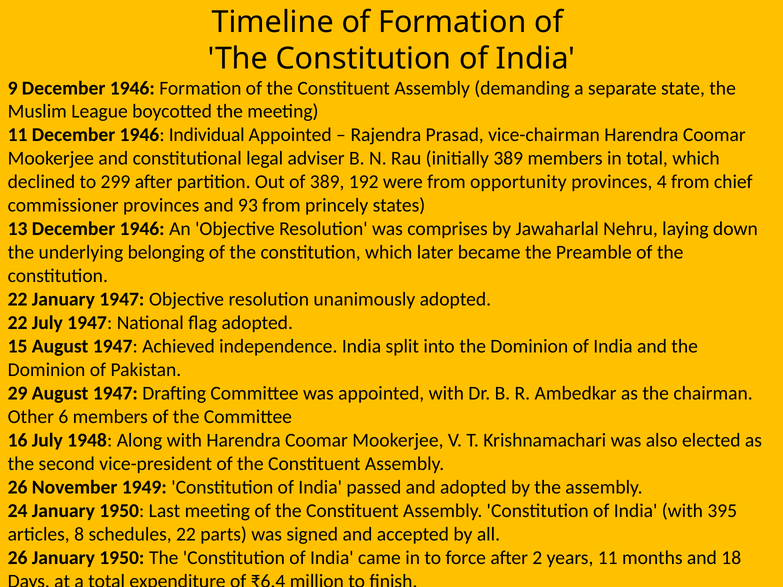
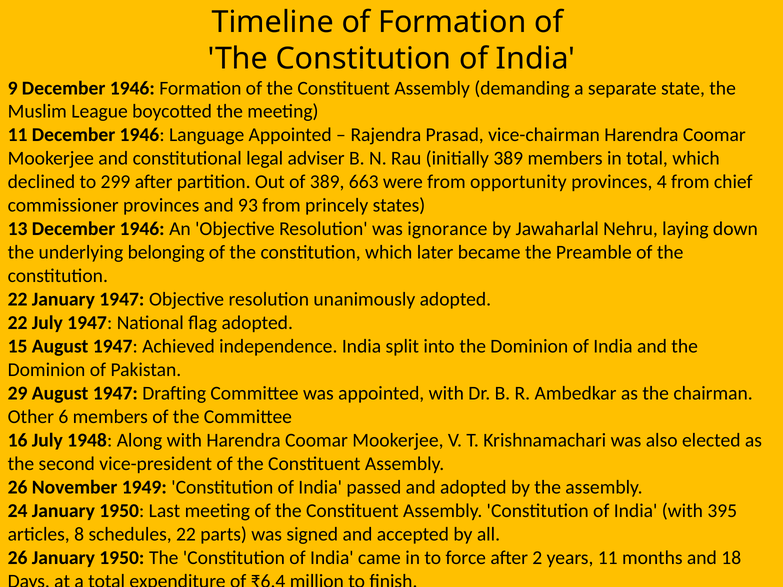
Individual: Individual -> Language
192: 192 -> 663
comprises: comprises -> ignorance
